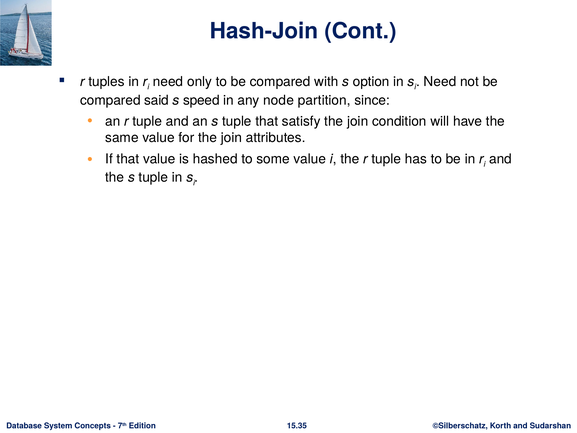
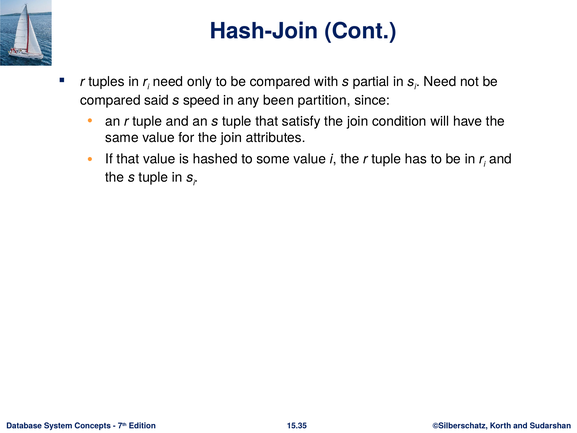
option: option -> partial
node: node -> been
